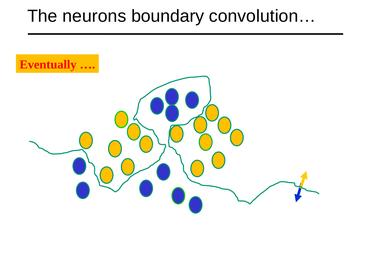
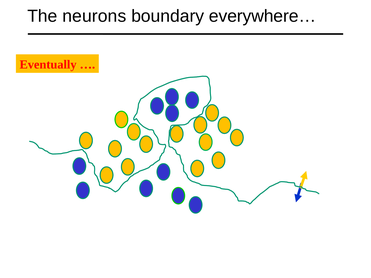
convolution…: convolution… -> everywhere…
